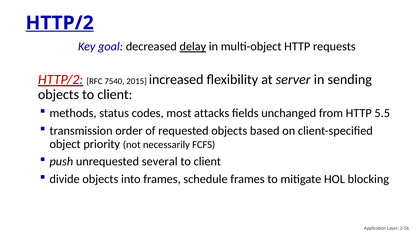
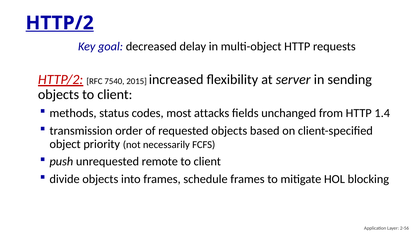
delay underline: present -> none
5.5: 5.5 -> 1.4
several: several -> remote
